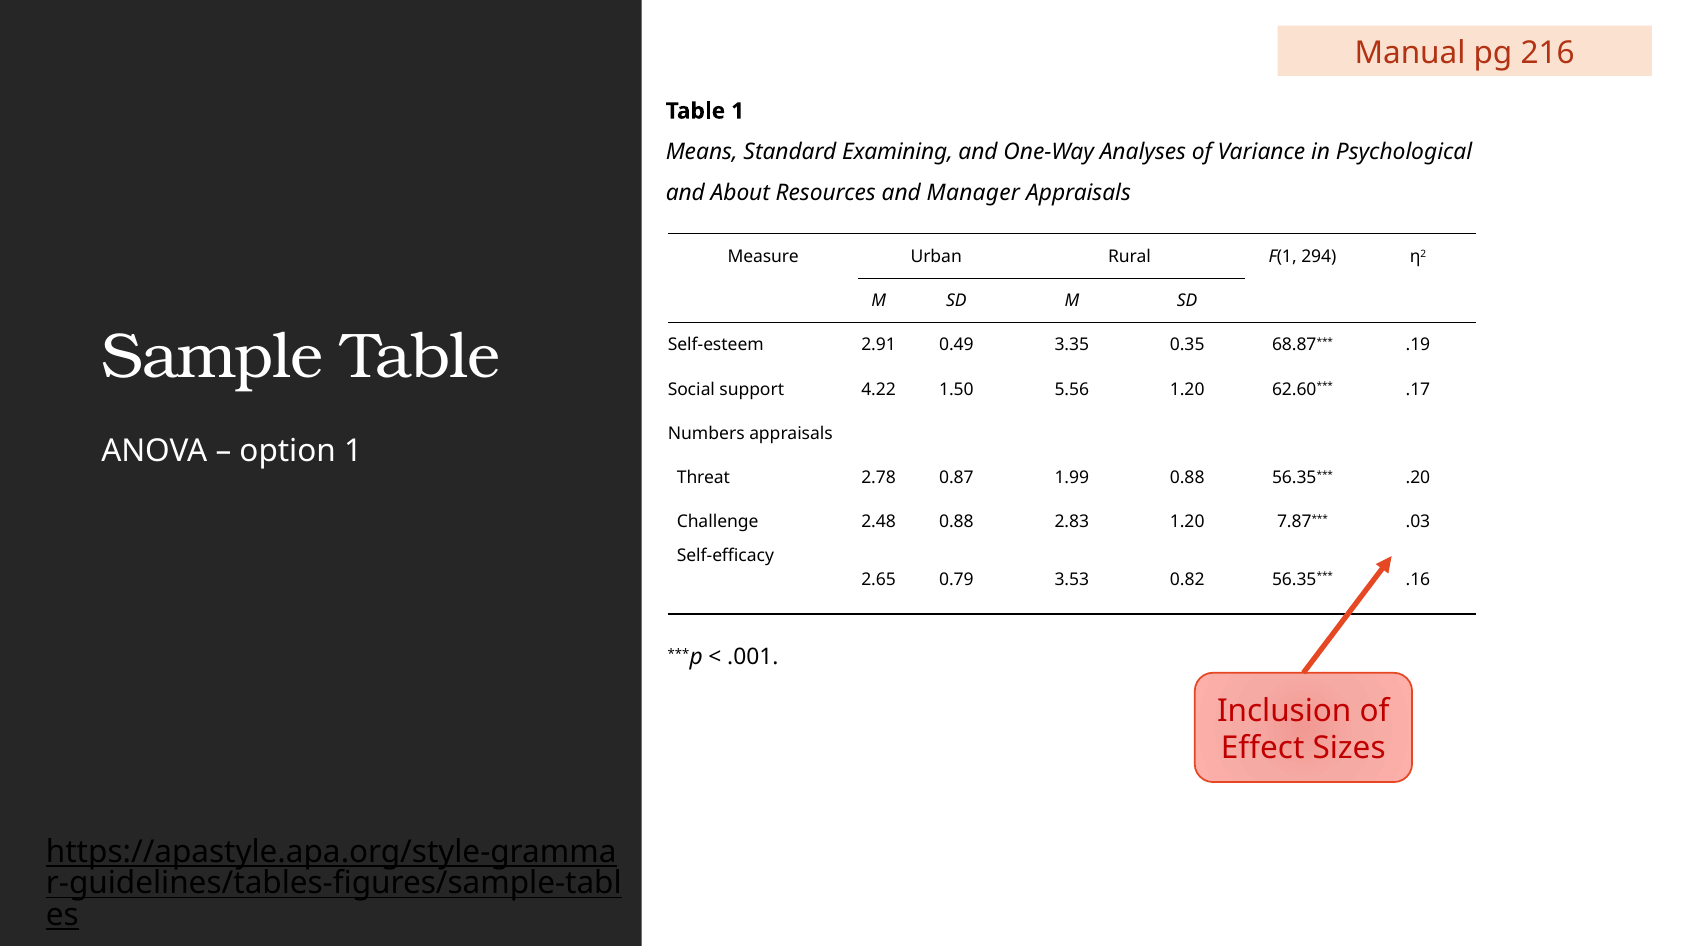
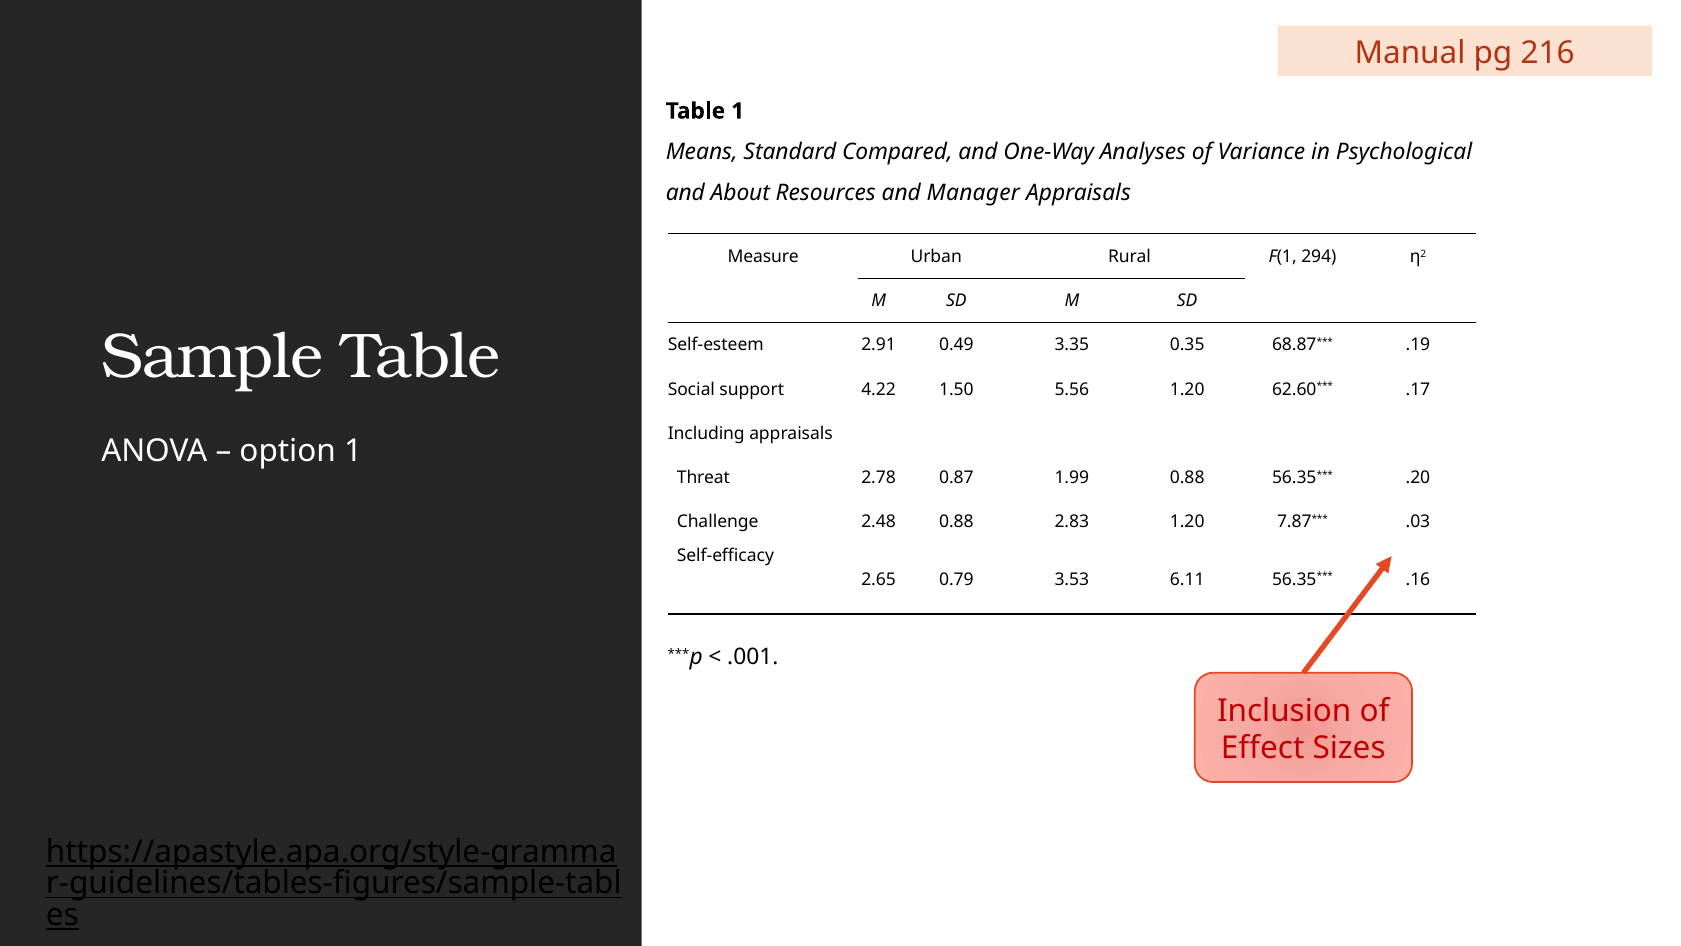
Examining: Examining -> Compared
Numbers: Numbers -> Including
0.82: 0.82 -> 6.11
